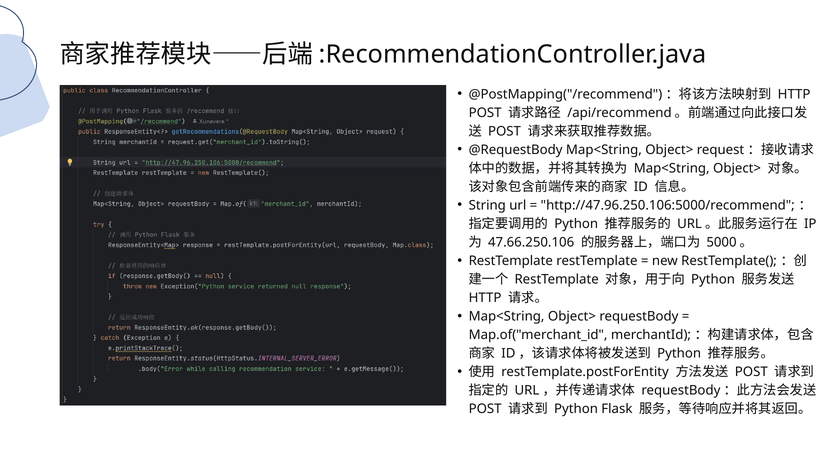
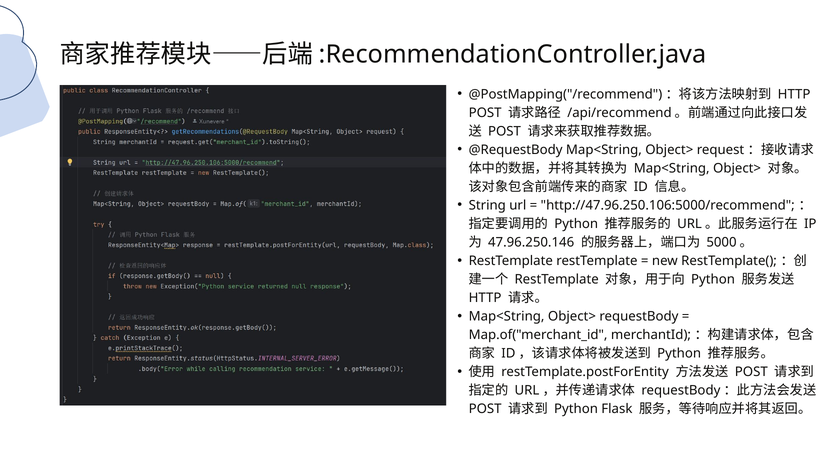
47.66.250.106: 47.66.250.106 -> 47.96.250.146
